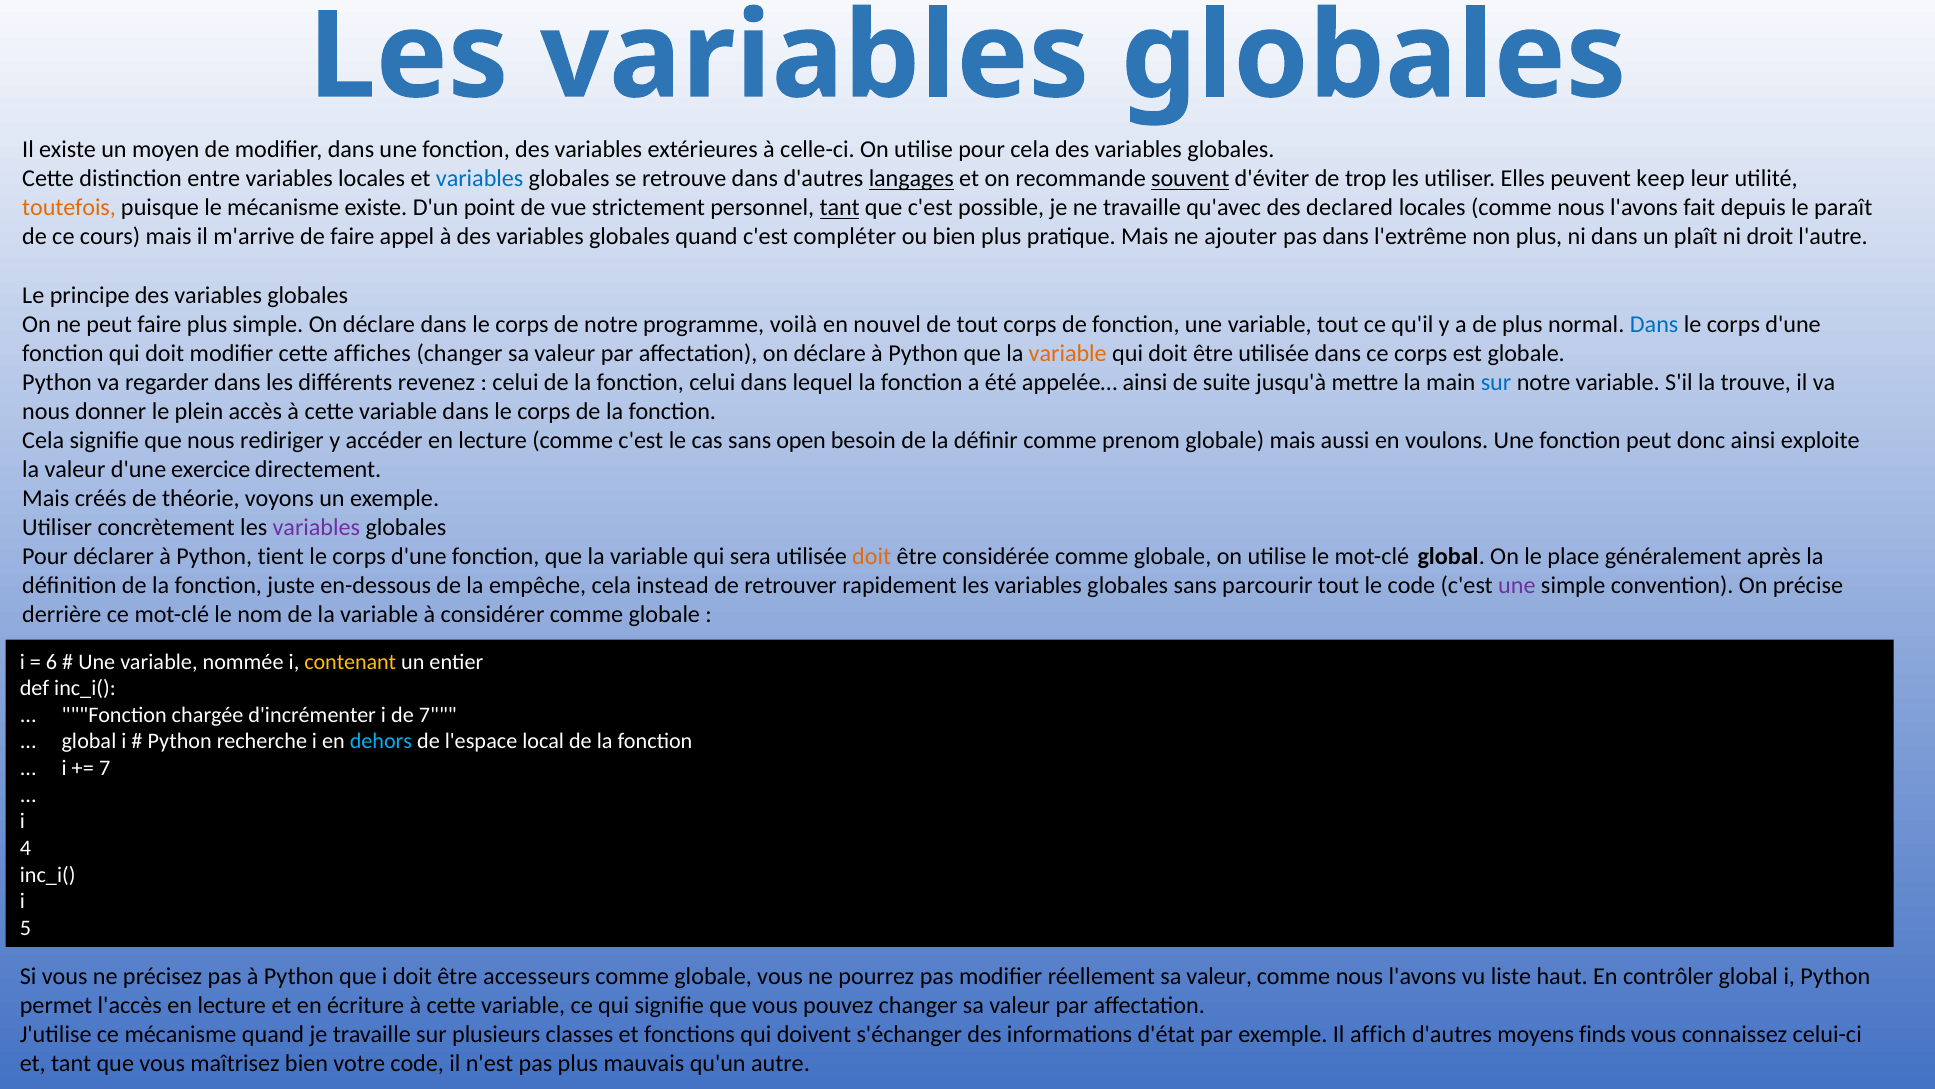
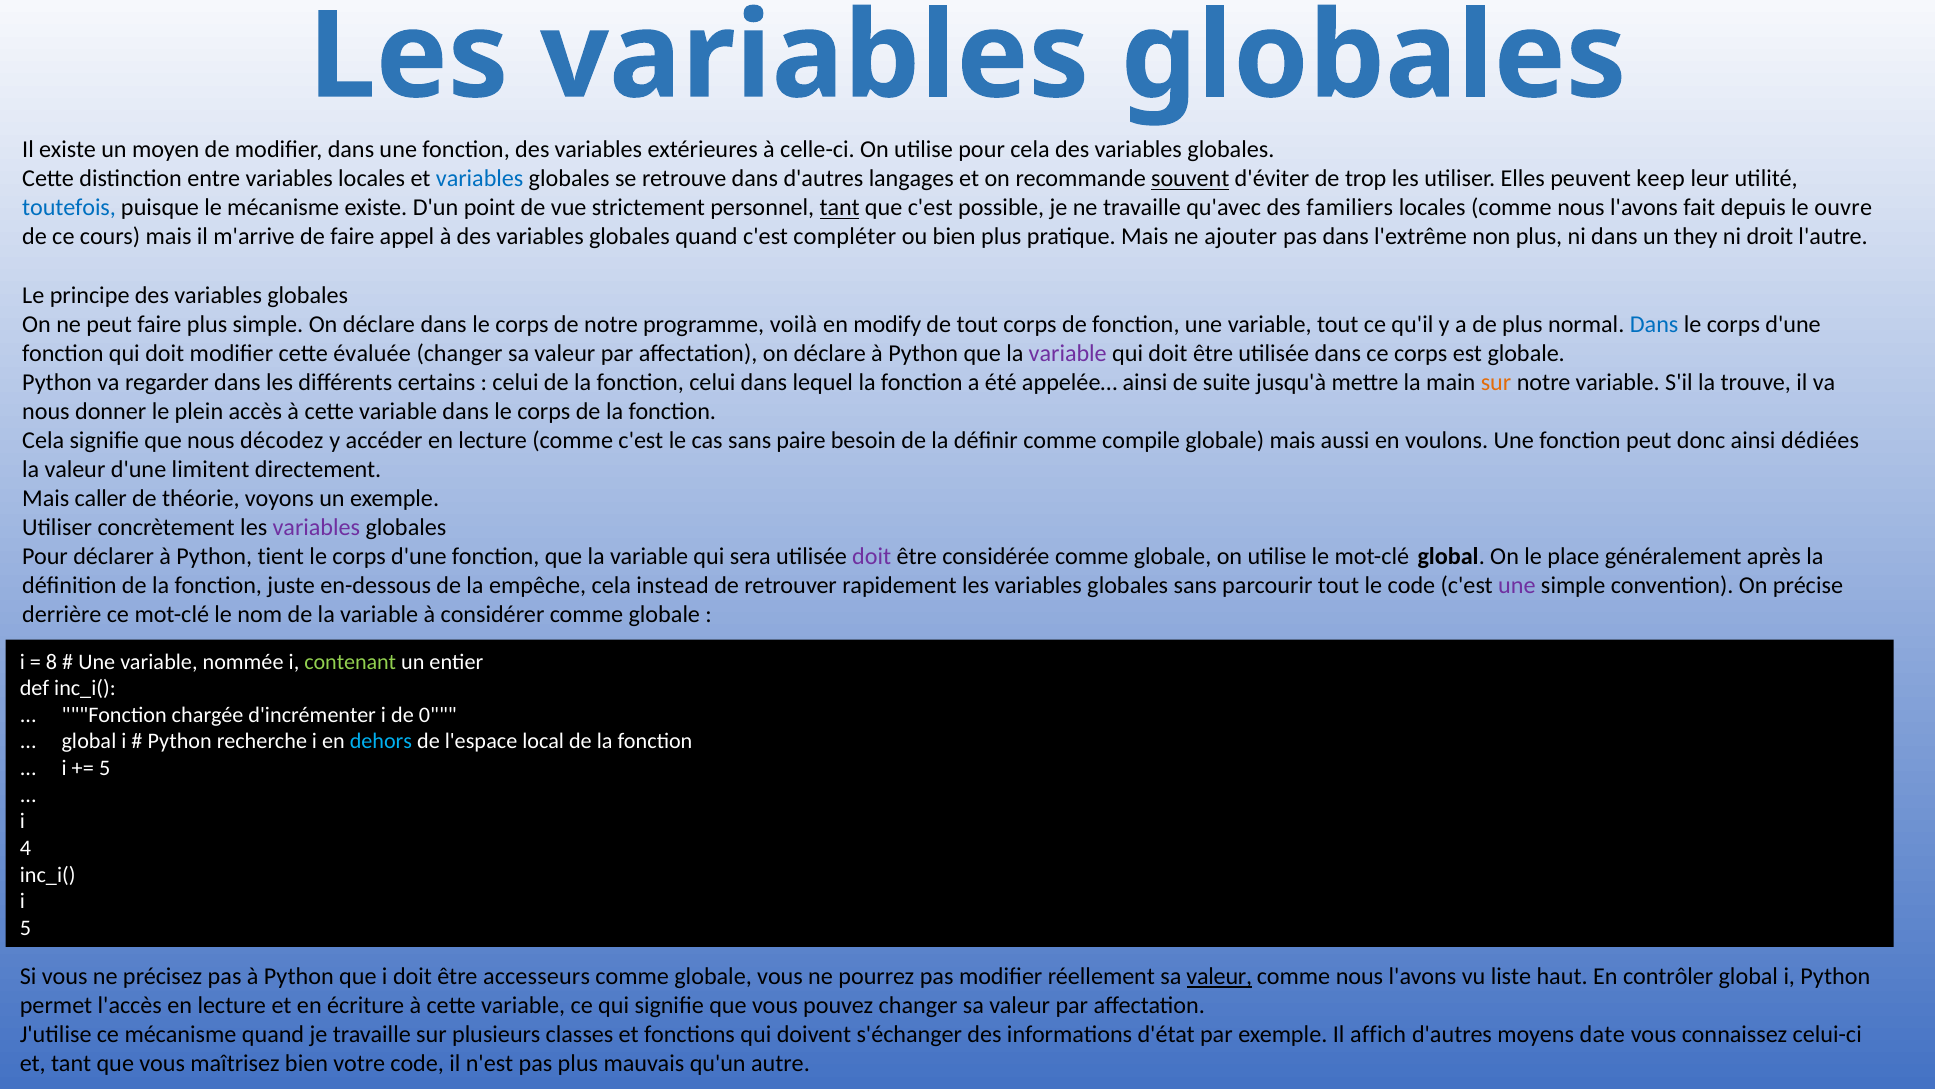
langages underline: present -> none
toutefois colour: orange -> blue
declared: declared -> familiers
paraît: paraît -> ouvre
plaît: plaît -> they
nouvel: nouvel -> modify
affiches: affiches -> évaluée
variable at (1068, 353) colour: orange -> purple
revenez: revenez -> certains
sur at (1496, 382) colour: blue -> orange
rediriger: rediriger -> décodez
open: open -> paire
prenom: prenom -> compile
exploite: exploite -> dédiées
exercice: exercice -> limitent
créés: créés -> caller
doit at (872, 556) colour: orange -> purple
6: 6 -> 8
contenant colour: yellow -> light green
de 7: 7 -> 0
7 at (105, 768): 7 -> 5
valeur at (1219, 976) underline: none -> present
finds: finds -> date
